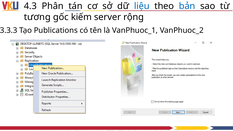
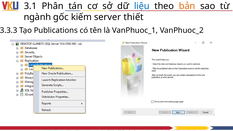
4.3: 4.3 -> 3.1
bản colour: blue -> orange
tương: tương -> ngành
rộng: rộng -> thiết
